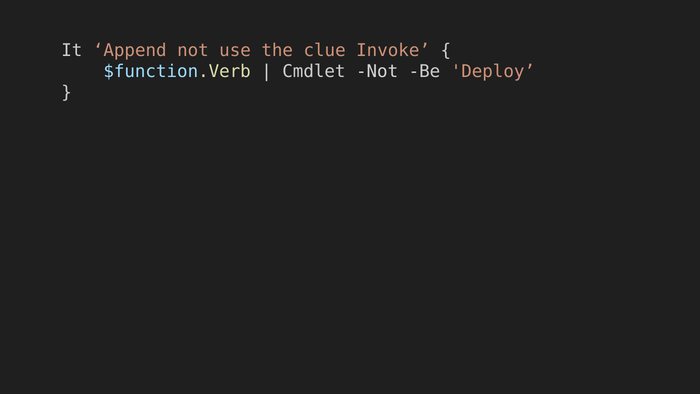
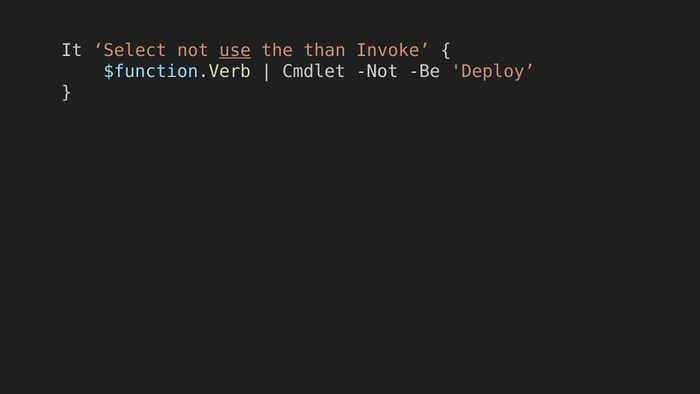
Append: Append -> Select
use underline: none -> present
clue: clue -> than
